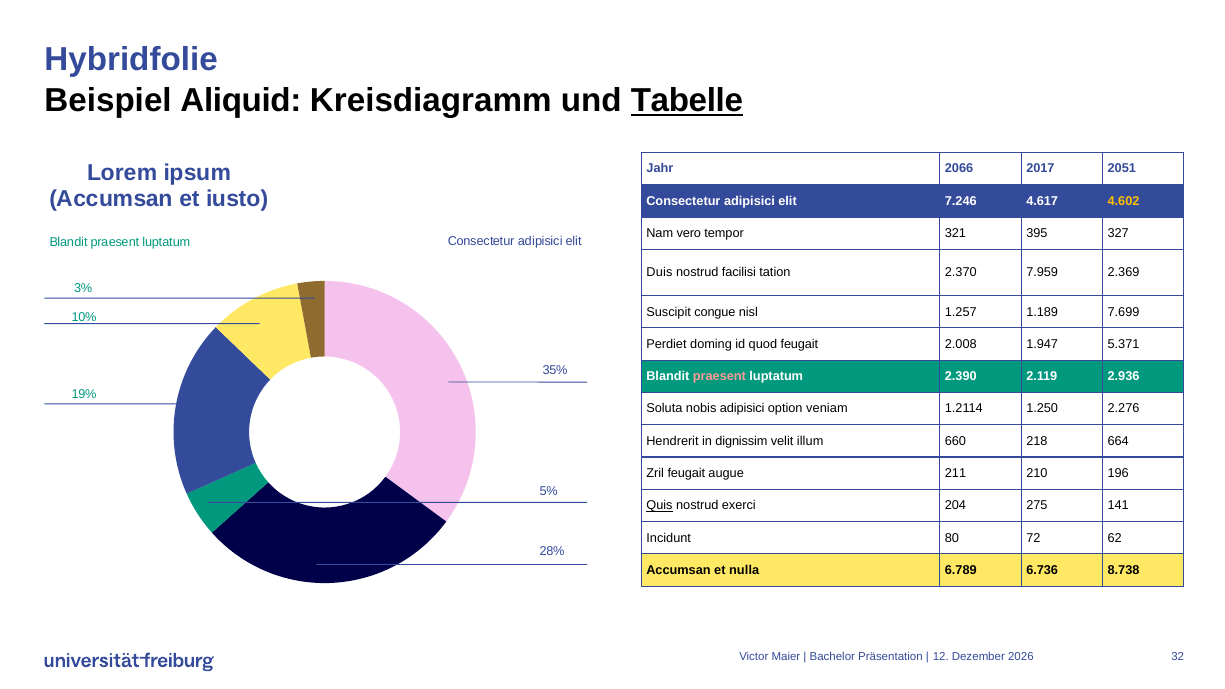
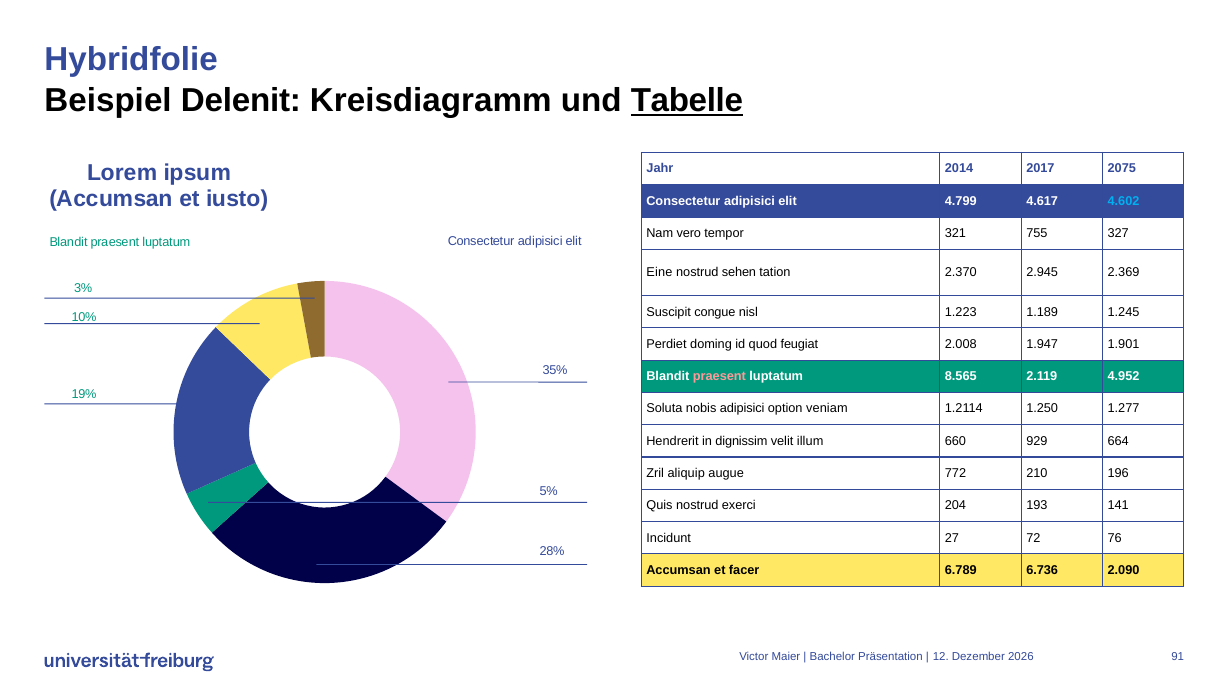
Aliquid: Aliquid -> Delenit
2066: 2066 -> 2014
2051: 2051 -> 2075
7.246: 7.246 -> 4.799
4.602 colour: yellow -> light blue
395: 395 -> 755
Duis: Duis -> Eine
facilisi: facilisi -> sehen
7.959: 7.959 -> 2.945
1.257: 1.257 -> 1.223
7.699: 7.699 -> 1.245
quod feugait: feugait -> feugiat
5.371: 5.371 -> 1.901
2.390: 2.390 -> 8.565
2.936: 2.936 -> 4.952
2.276: 2.276 -> 1.277
218: 218 -> 929
Zril feugait: feugait -> aliquip
211: 211 -> 772
Quis underline: present -> none
275: 275 -> 193
80: 80 -> 27
62: 62 -> 76
nulla: nulla -> facer
8.738: 8.738 -> 2.090
32: 32 -> 91
